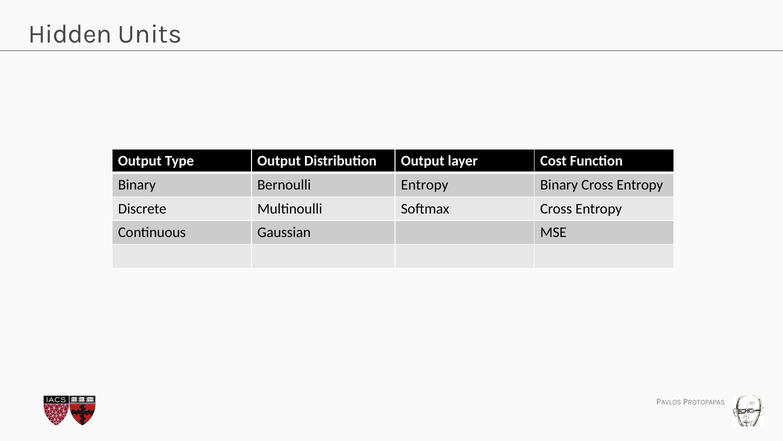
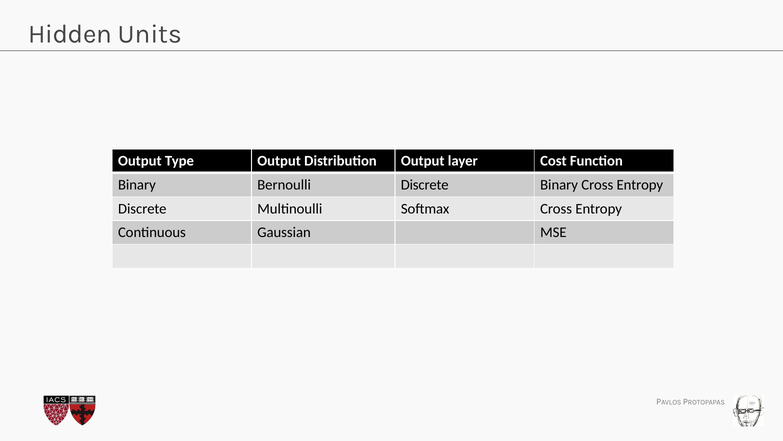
Bernoulli Entropy: Entropy -> Discrete
